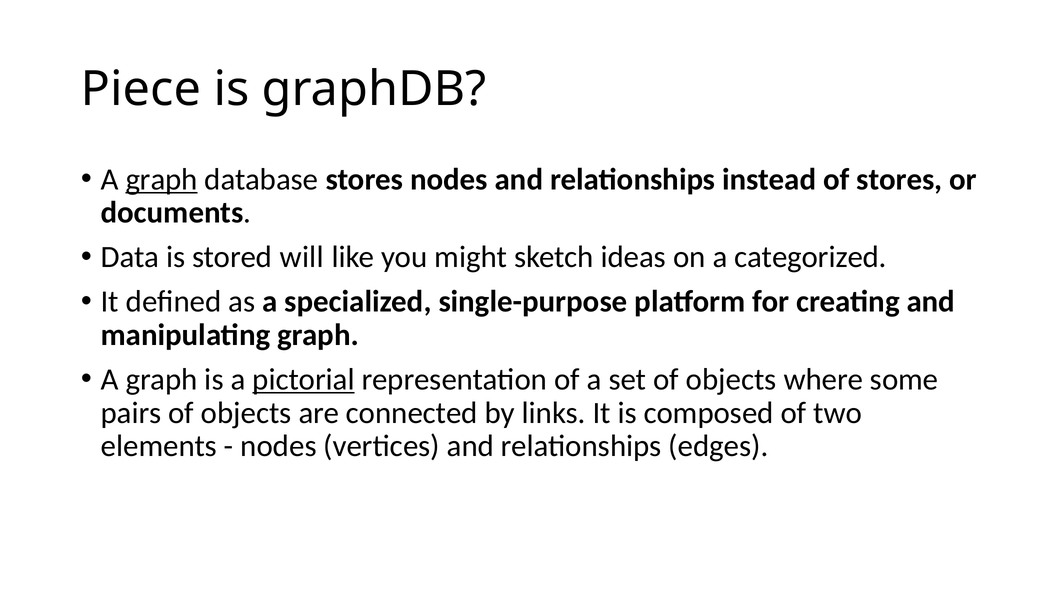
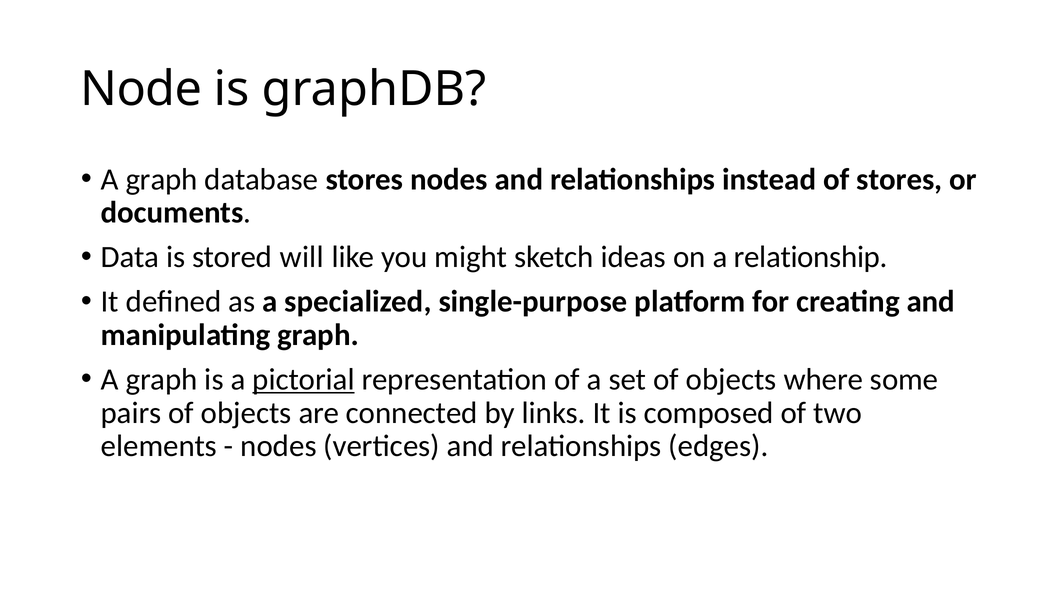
Piece: Piece -> Node
graph at (162, 179) underline: present -> none
categorized: categorized -> relationship
